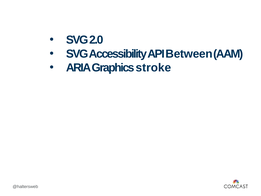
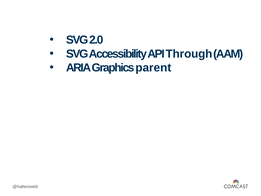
Between: Between -> Through
stroke: stroke -> parent
